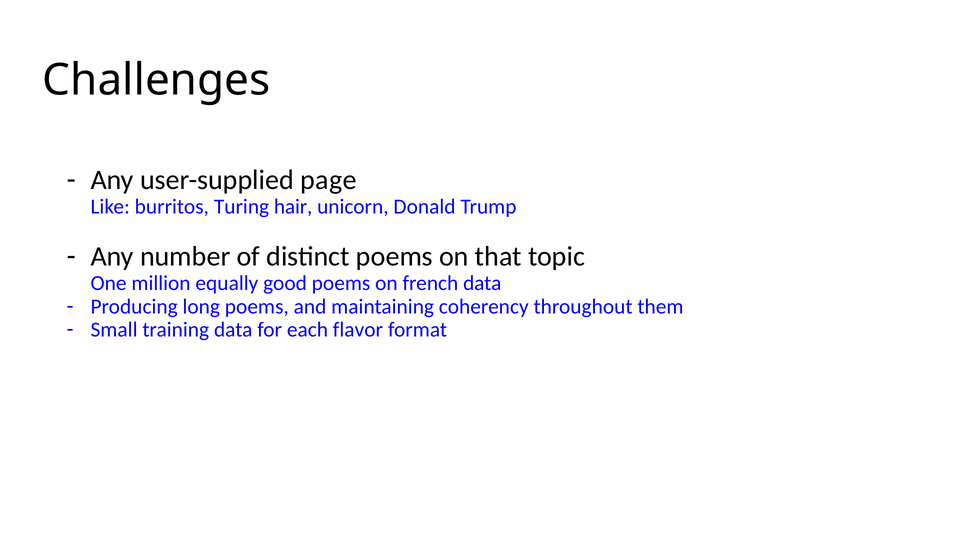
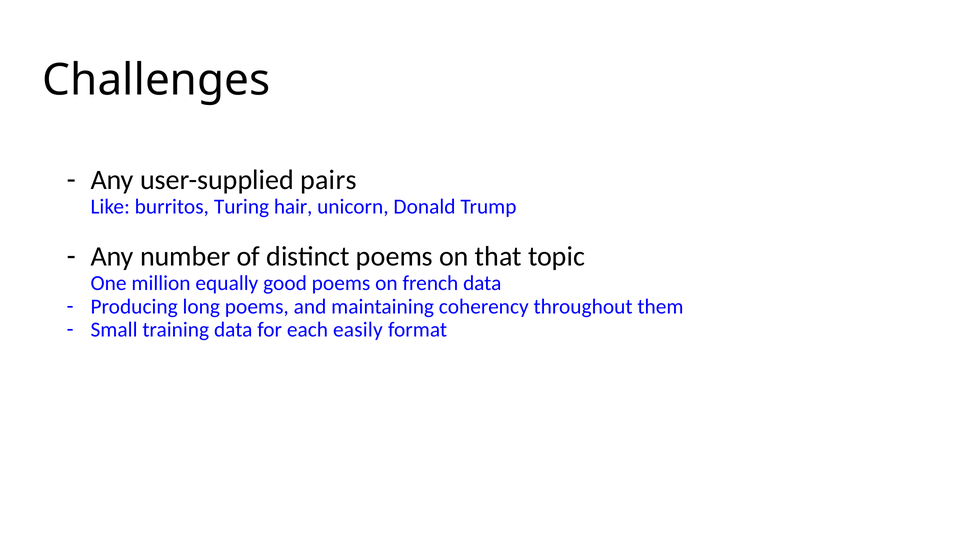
page: page -> pairs
flavor: flavor -> easily
